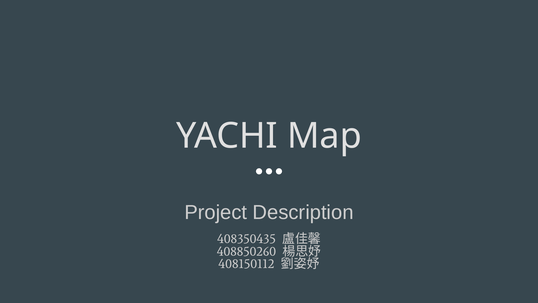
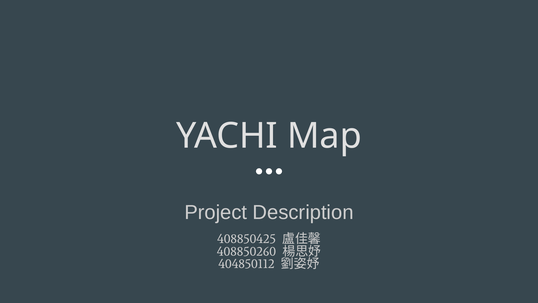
408350435: 408350435 -> 408850425
408150112: 408150112 -> 404850112
